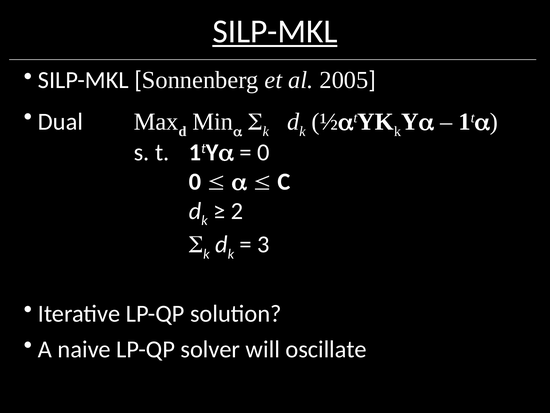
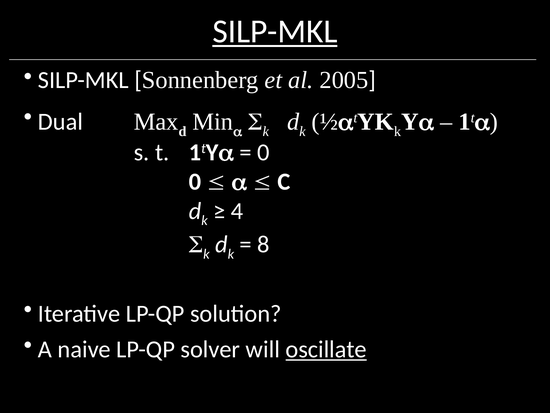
2: 2 -> 4
3: 3 -> 8
oscillate underline: none -> present
